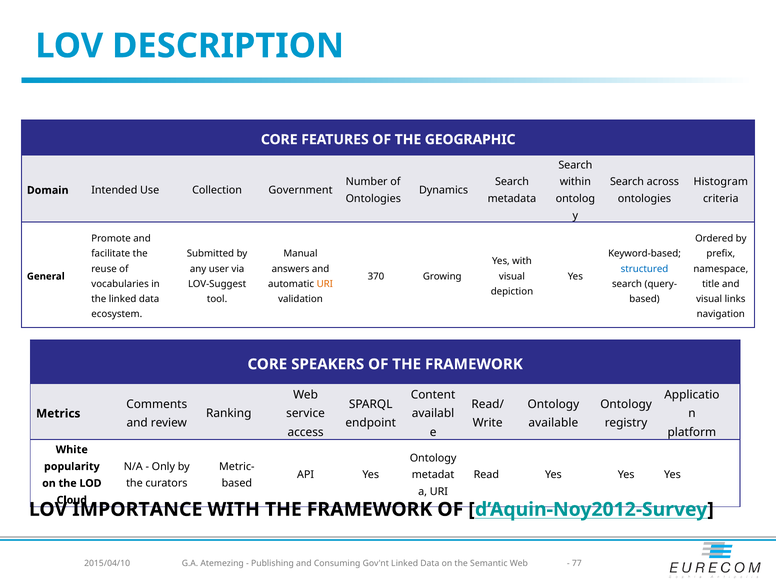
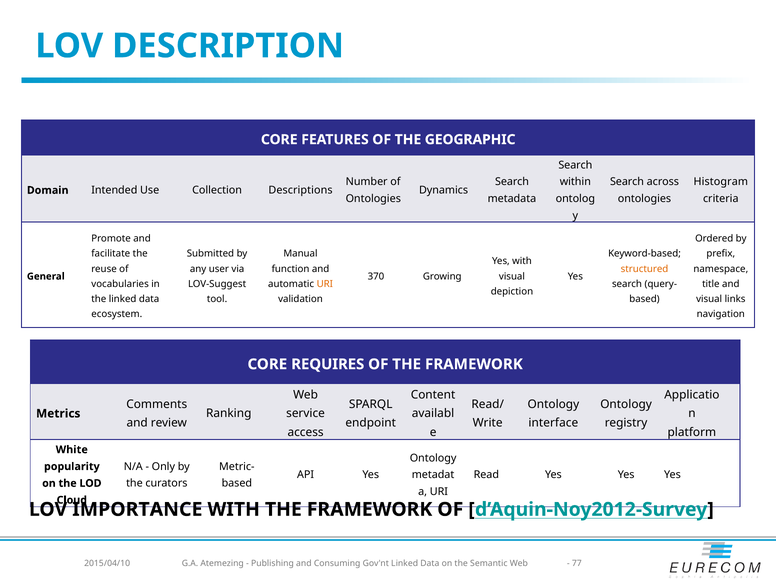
Government: Government -> Descriptions
answers: answers -> function
structured colour: blue -> orange
SPEAKERS: SPEAKERS -> REQUIRES
available: available -> interface
